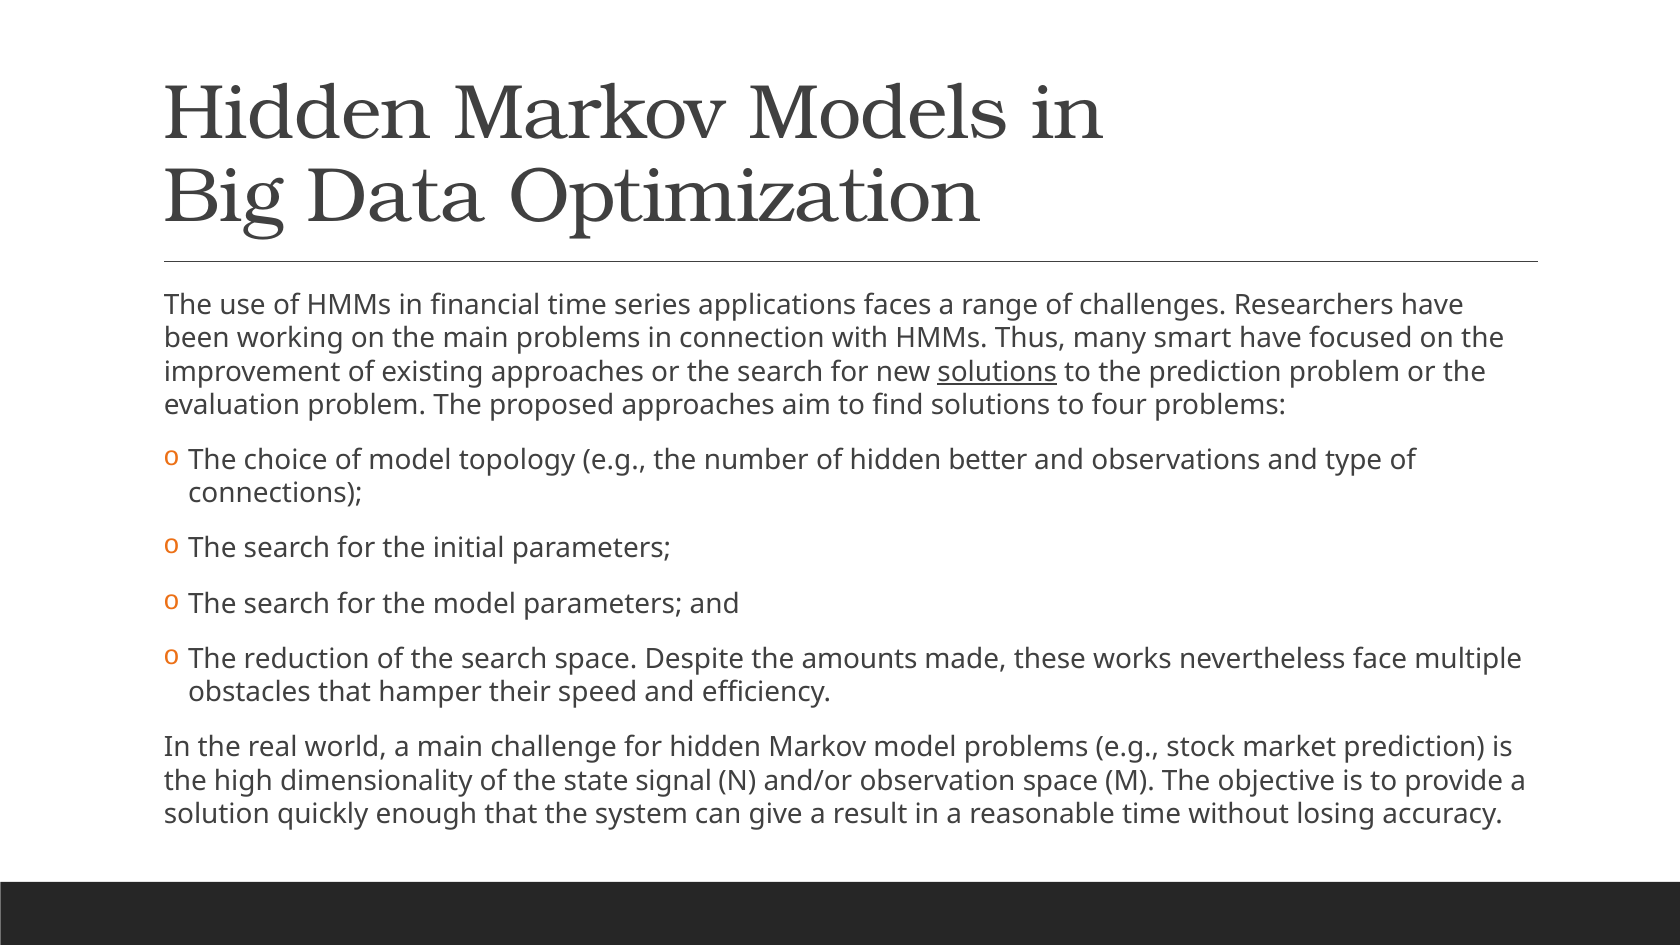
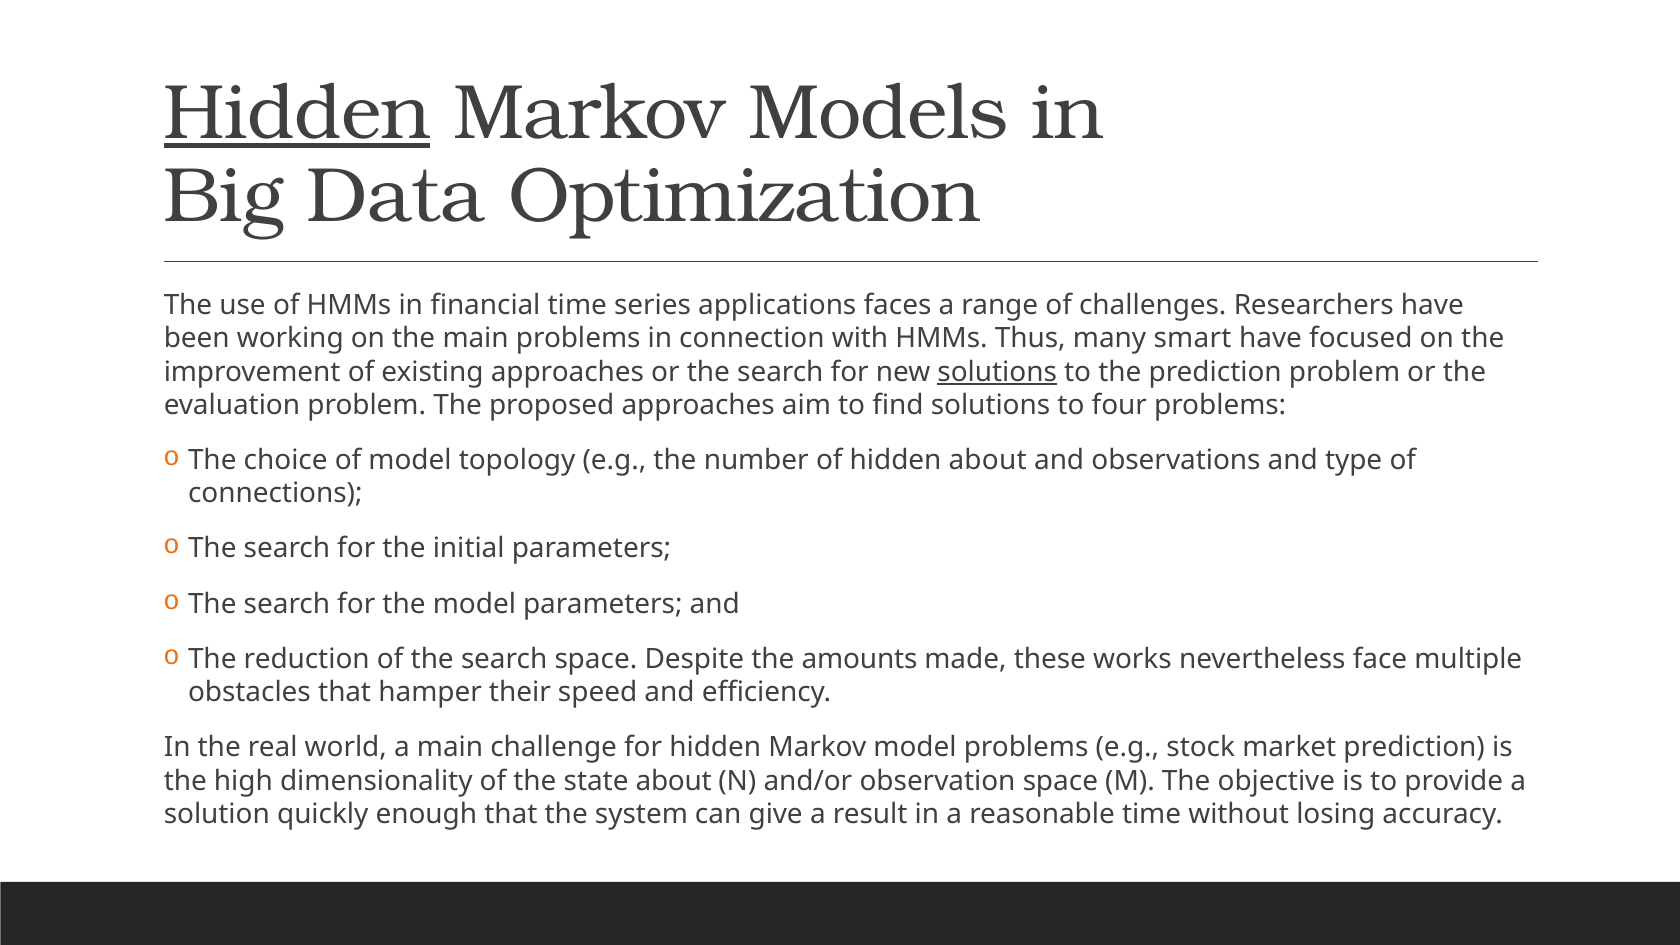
Hidden at (298, 113) underline: none -> present
hidden better: better -> about
state signal: signal -> about
